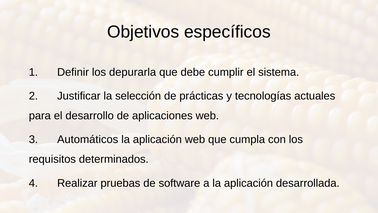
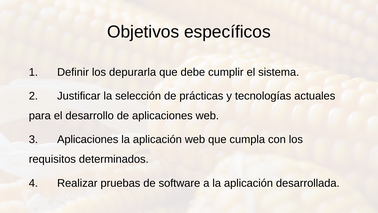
3 Automáticos: Automáticos -> Aplicaciones
